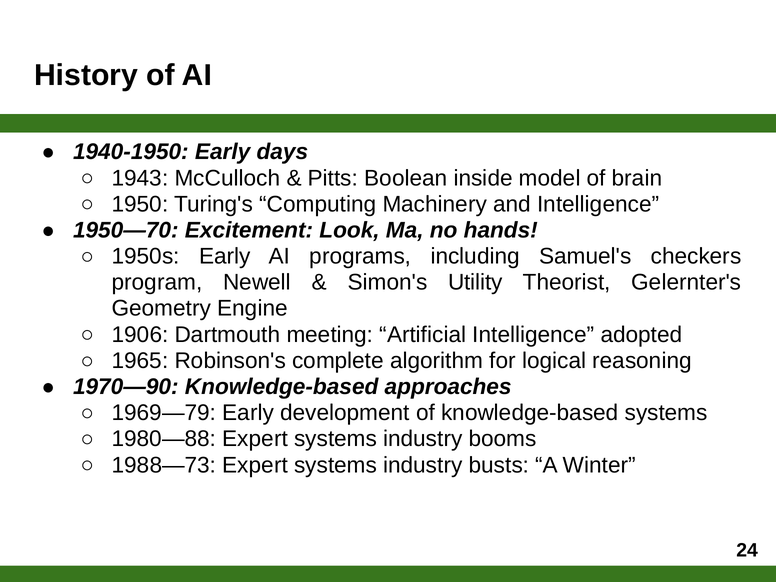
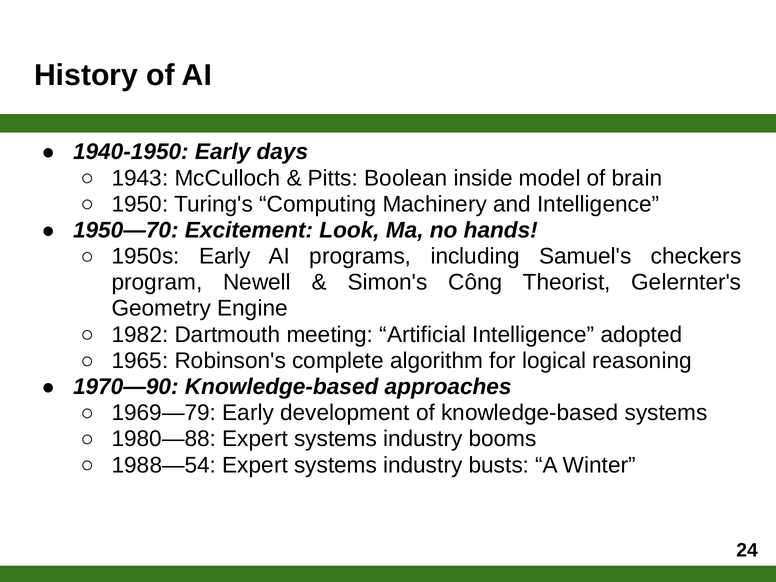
Utility: Utility -> Công
1906: 1906 -> 1982
1988—73: 1988—73 -> 1988—54
